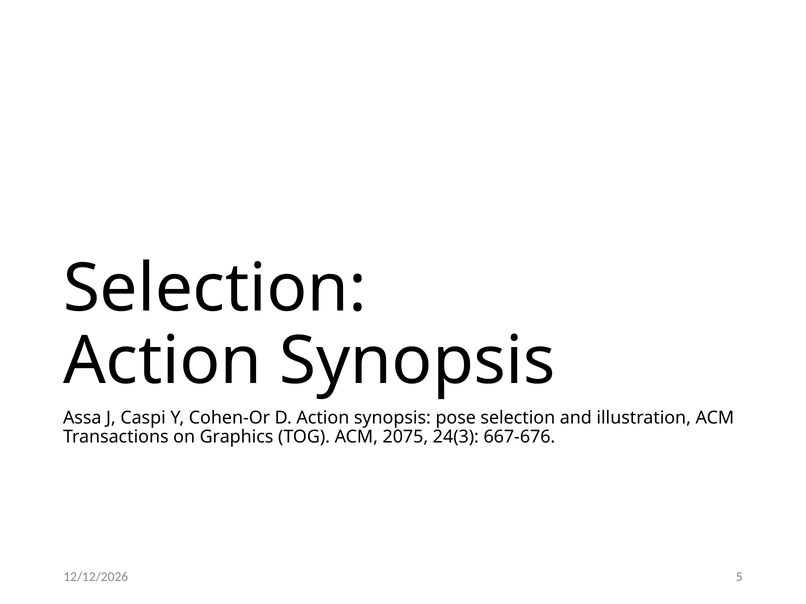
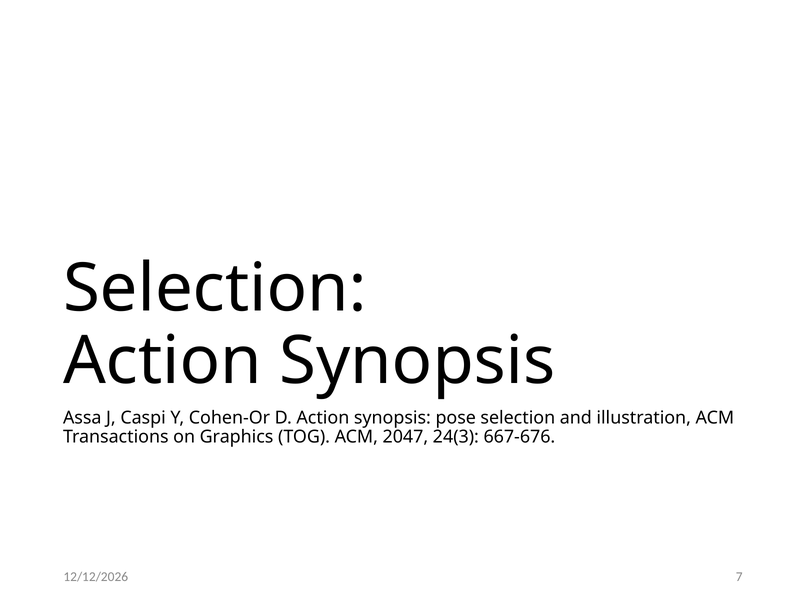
2075: 2075 -> 2047
5: 5 -> 7
